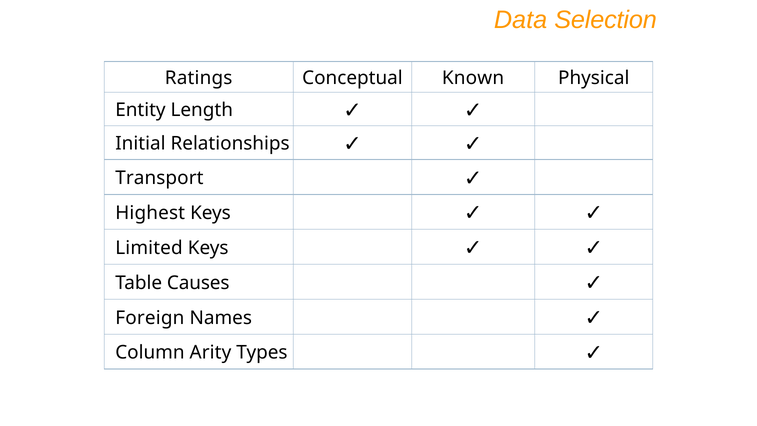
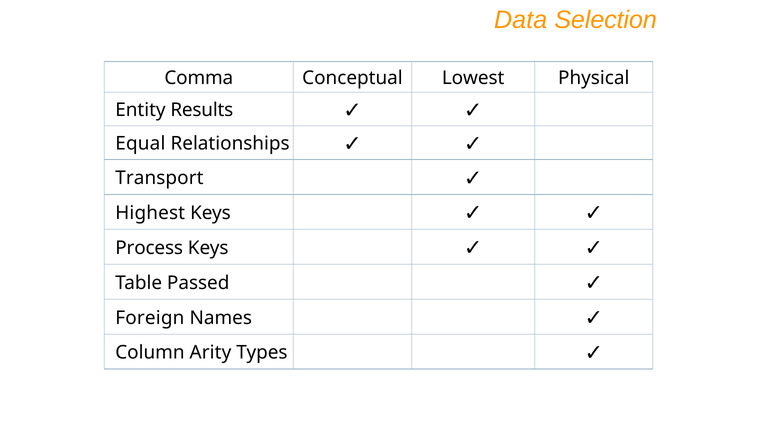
Ratings: Ratings -> Comma
Known: Known -> Lowest
Length: Length -> Results
Initial: Initial -> Equal
Limited: Limited -> Process
Causes: Causes -> Passed
